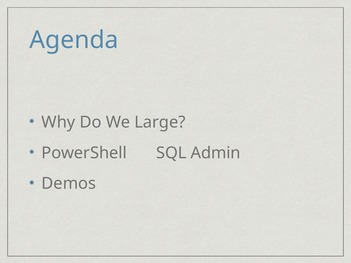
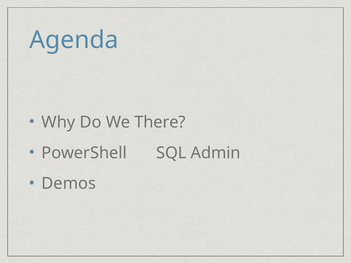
Large: Large -> There
